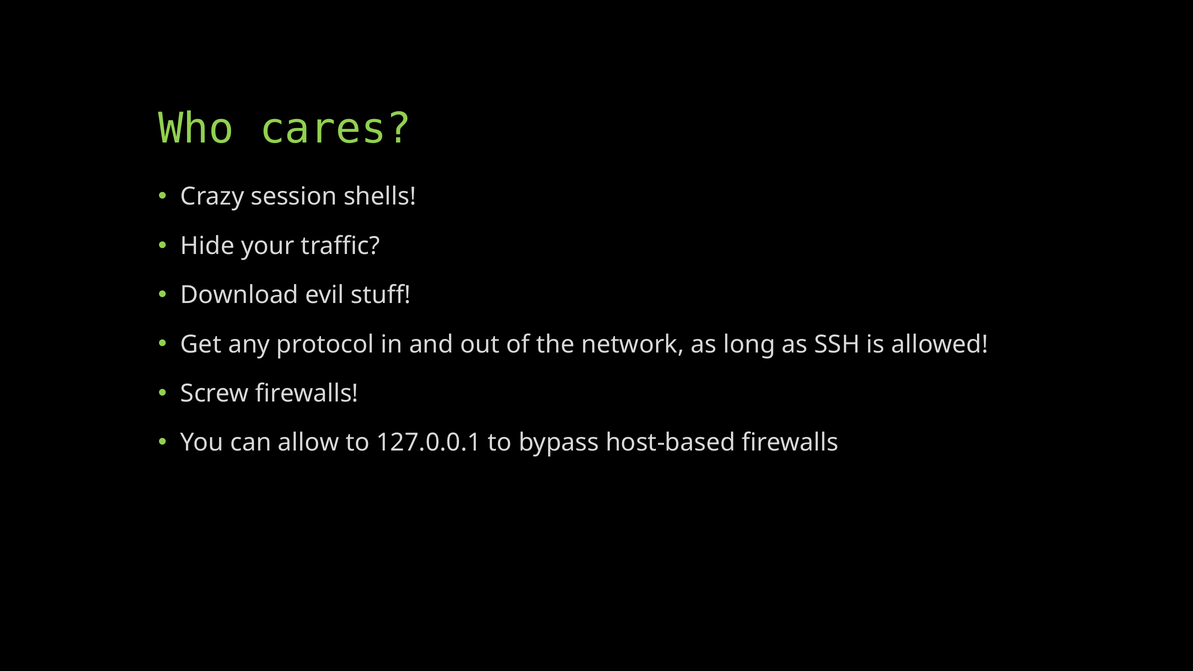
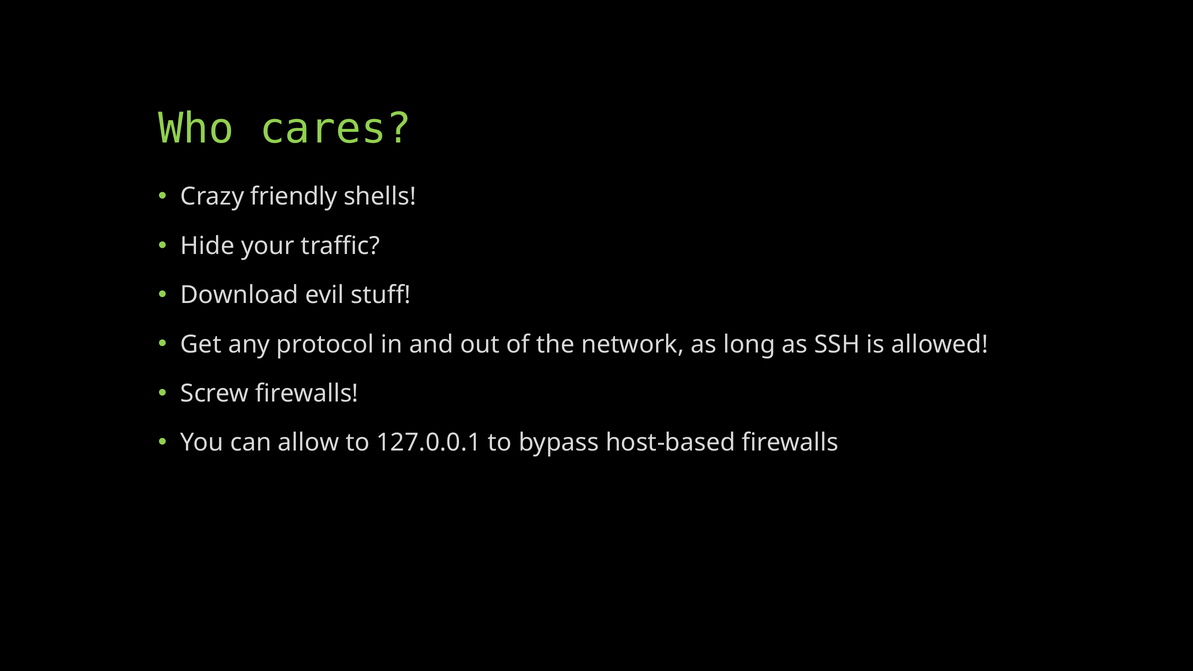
session: session -> friendly
